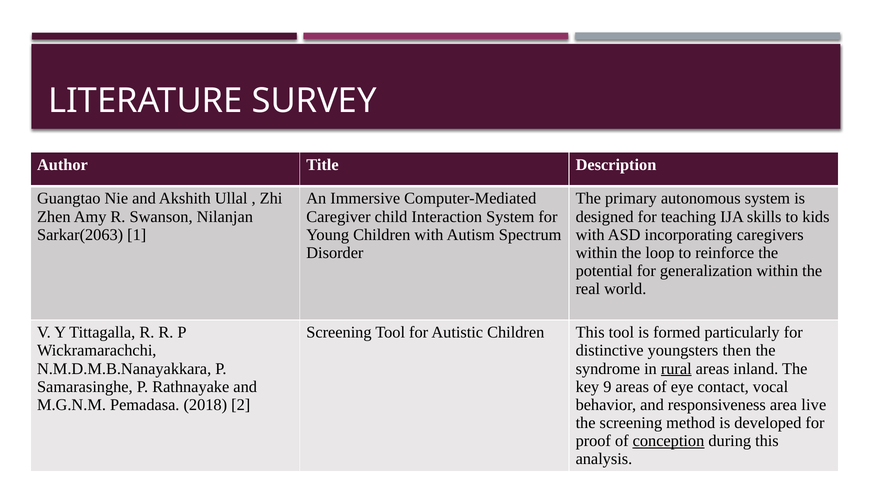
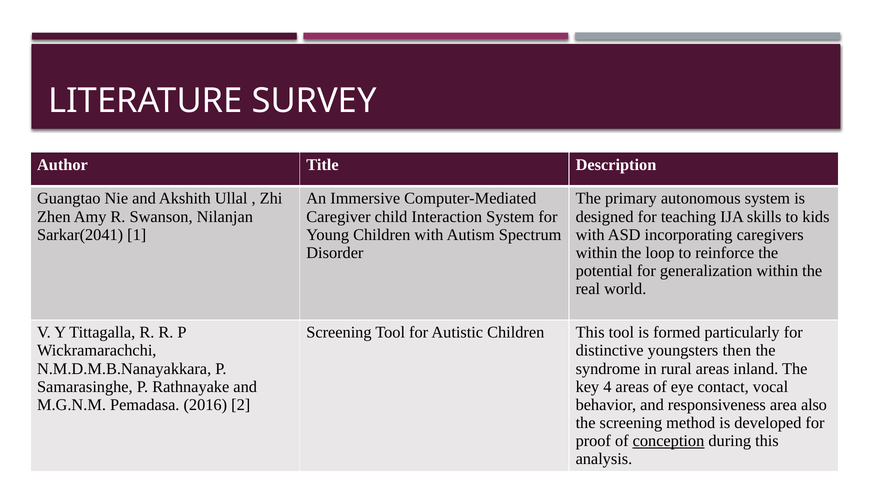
Sarkar(2063: Sarkar(2063 -> Sarkar(2041
rural underline: present -> none
9: 9 -> 4
2018: 2018 -> 2016
live: live -> also
